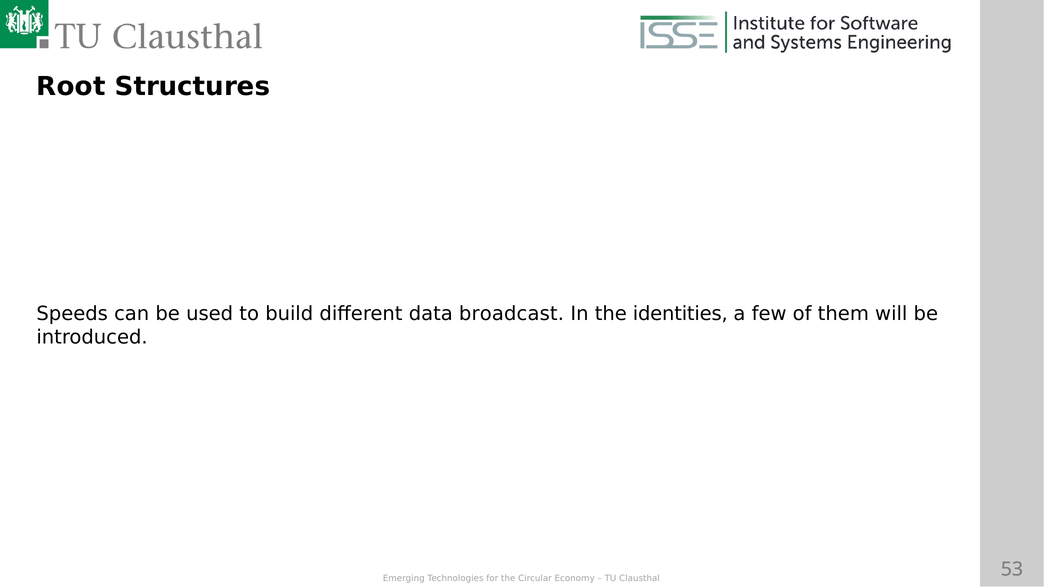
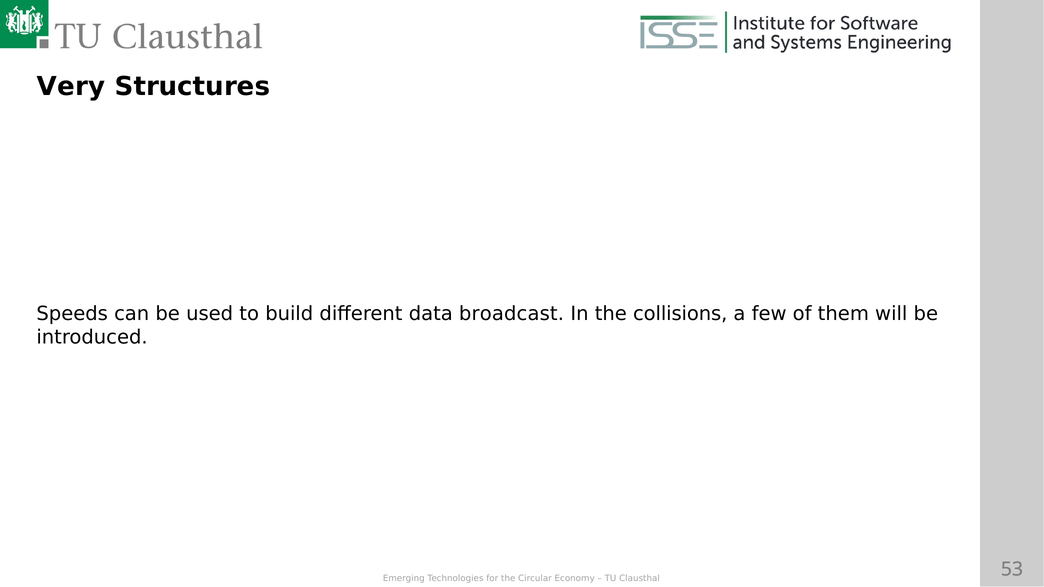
Root: Root -> Very
identities: identities -> collisions
